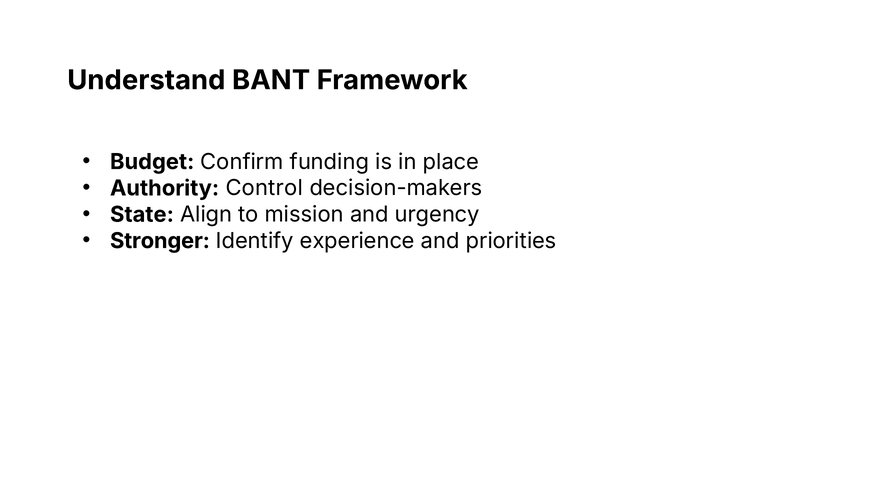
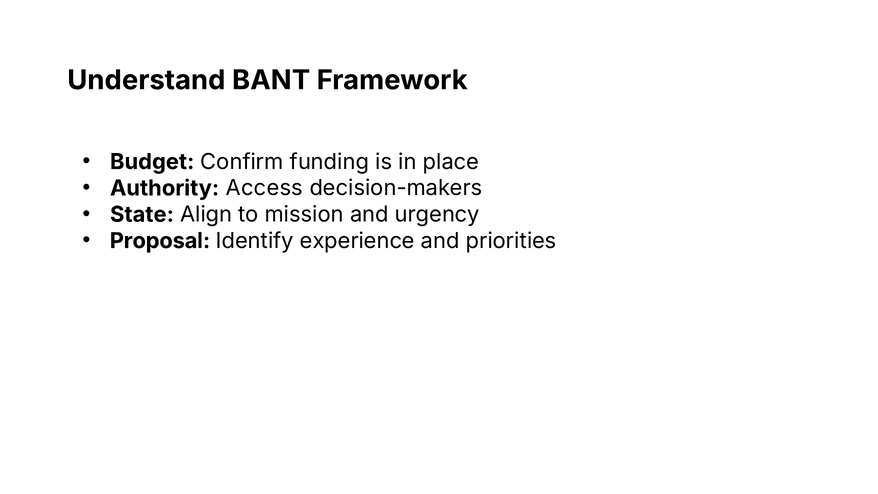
Control: Control -> Access
Stronger: Stronger -> Proposal
